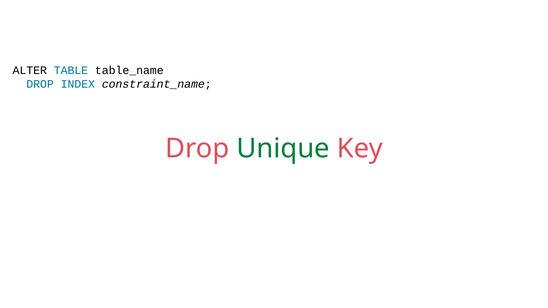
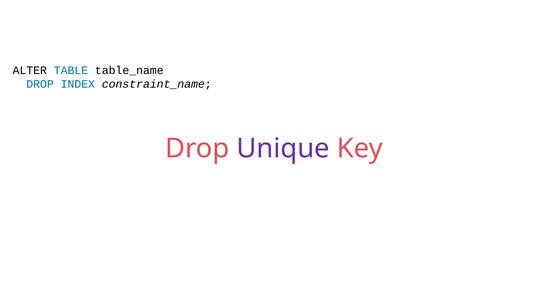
Unique colour: green -> purple
